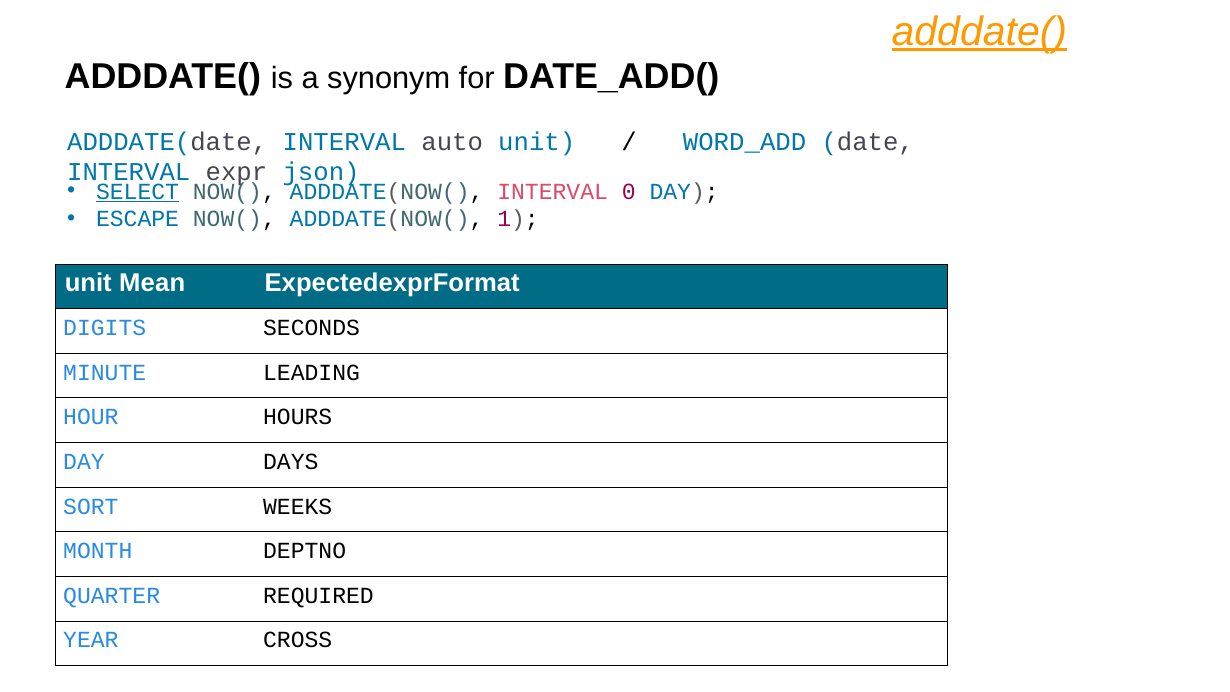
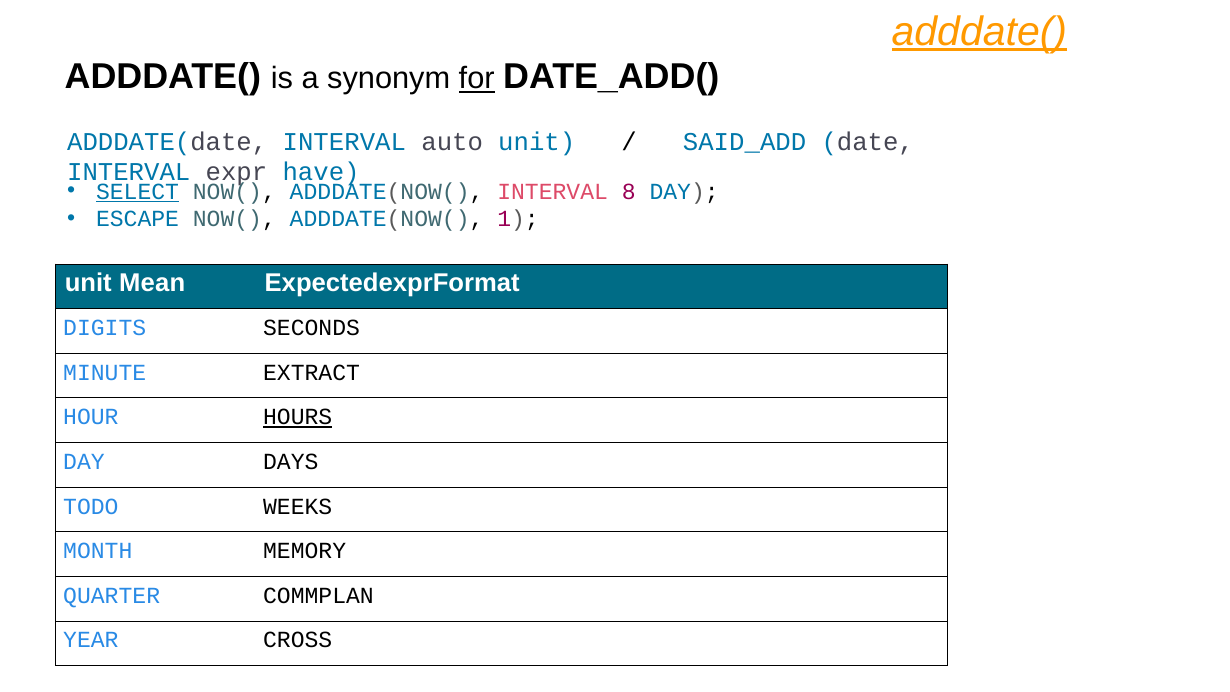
for underline: none -> present
WORD_ADD: WORD_ADD -> SAID_ADD
json: json -> have
0: 0 -> 8
LEADING: LEADING -> EXTRACT
HOURS underline: none -> present
SORT: SORT -> TODO
DEPTNO: DEPTNO -> MEMORY
REQUIRED: REQUIRED -> COMMPLAN
